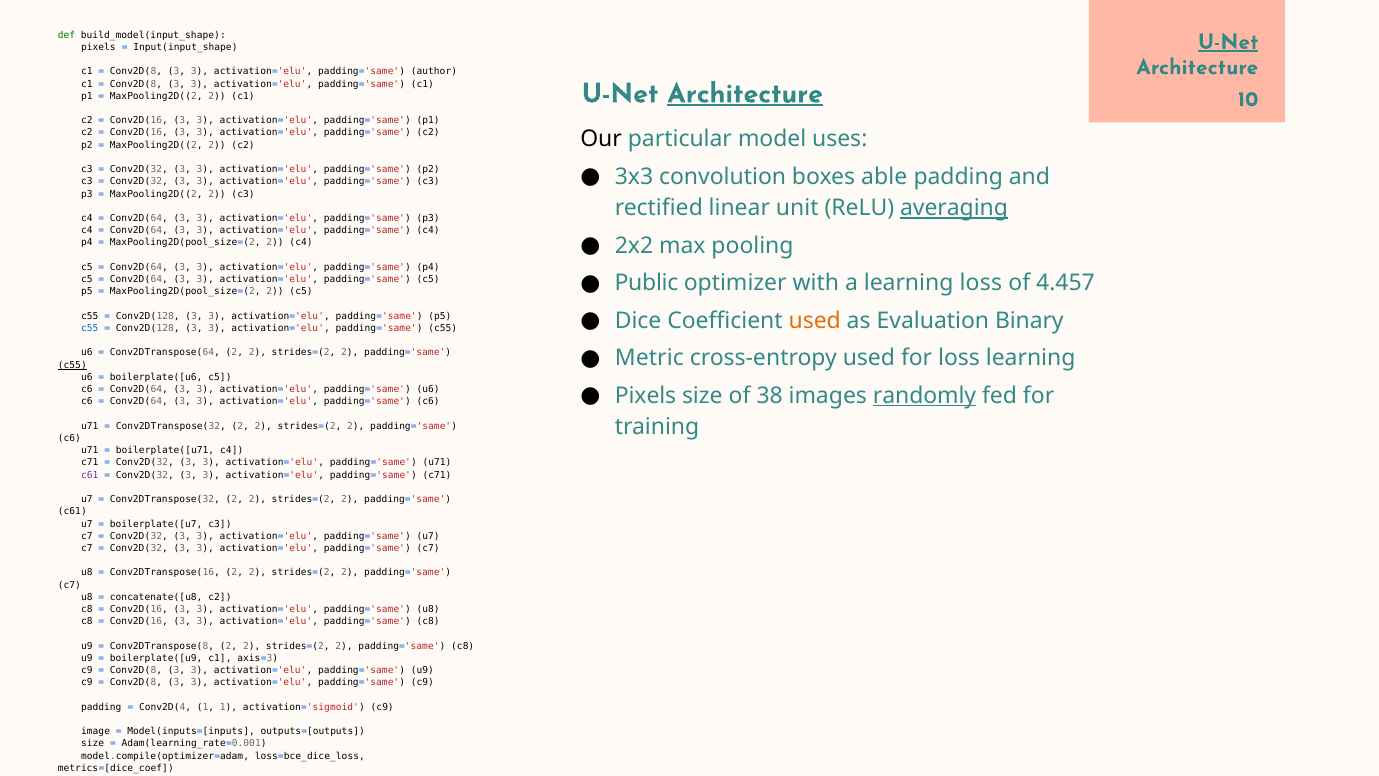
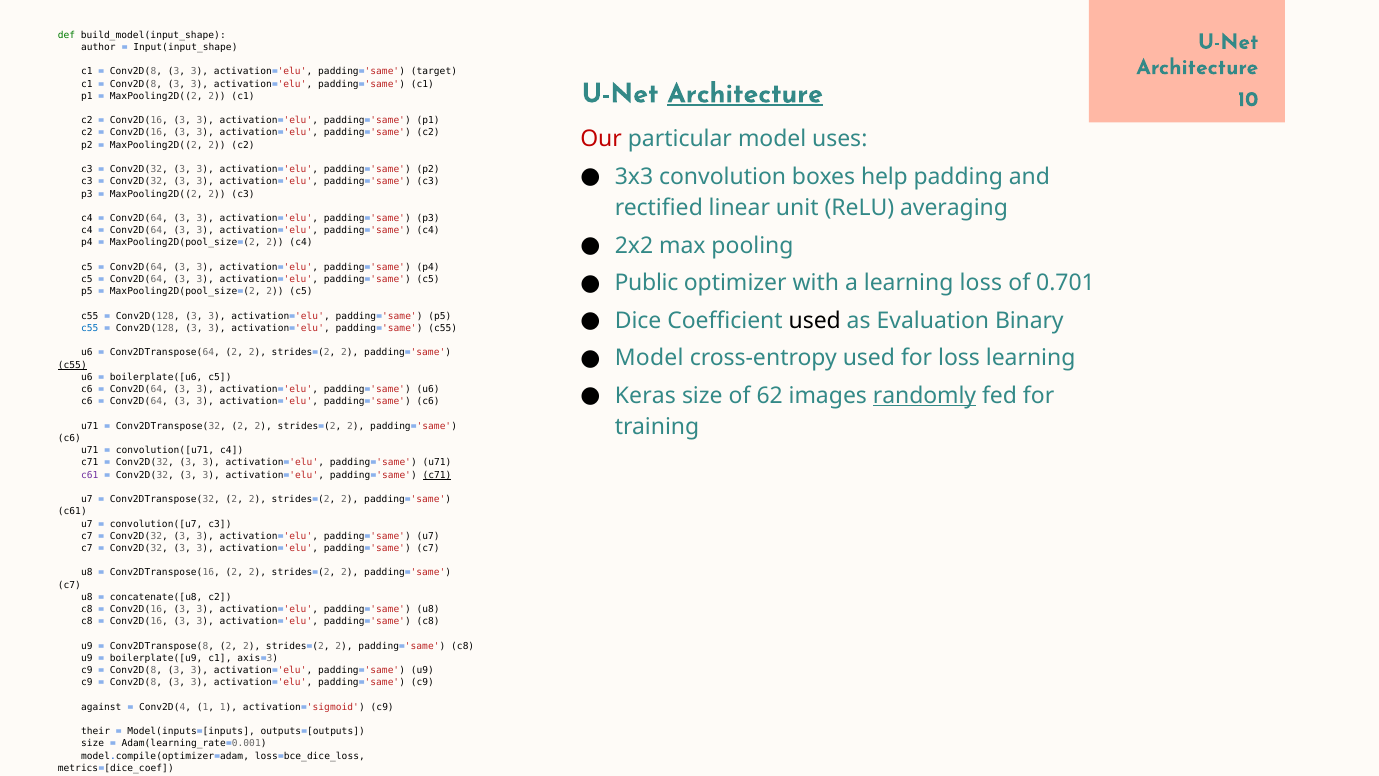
U-Net at (1228, 42) underline: present -> none
pixels at (98, 47): pixels -> author
author: author -> target
Our colour: black -> red
able: able -> help
averaging underline: present -> none
4.457: 4.457 -> 0.701
used at (815, 321) colour: orange -> black
Metric at (649, 358): Metric -> Model
Pixels at (646, 395): Pixels -> Keras
38: 38 -> 62
boilerplate([u71: boilerplate([u71 -> convolution([u71
c71 at (437, 475) underline: none -> present
boilerplate([u7: boilerplate([u7 -> convolution([u7
padding at (101, 707): padding -> against
image: image -> their
